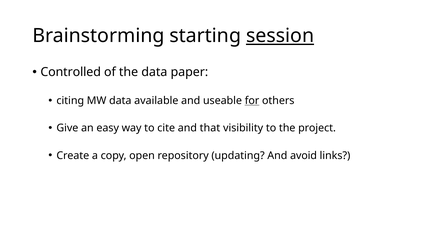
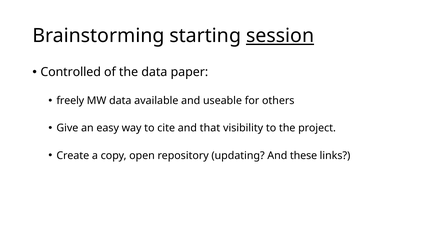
citing: citing -> freely
for underline: present -> none
avoid: avoid -> these
